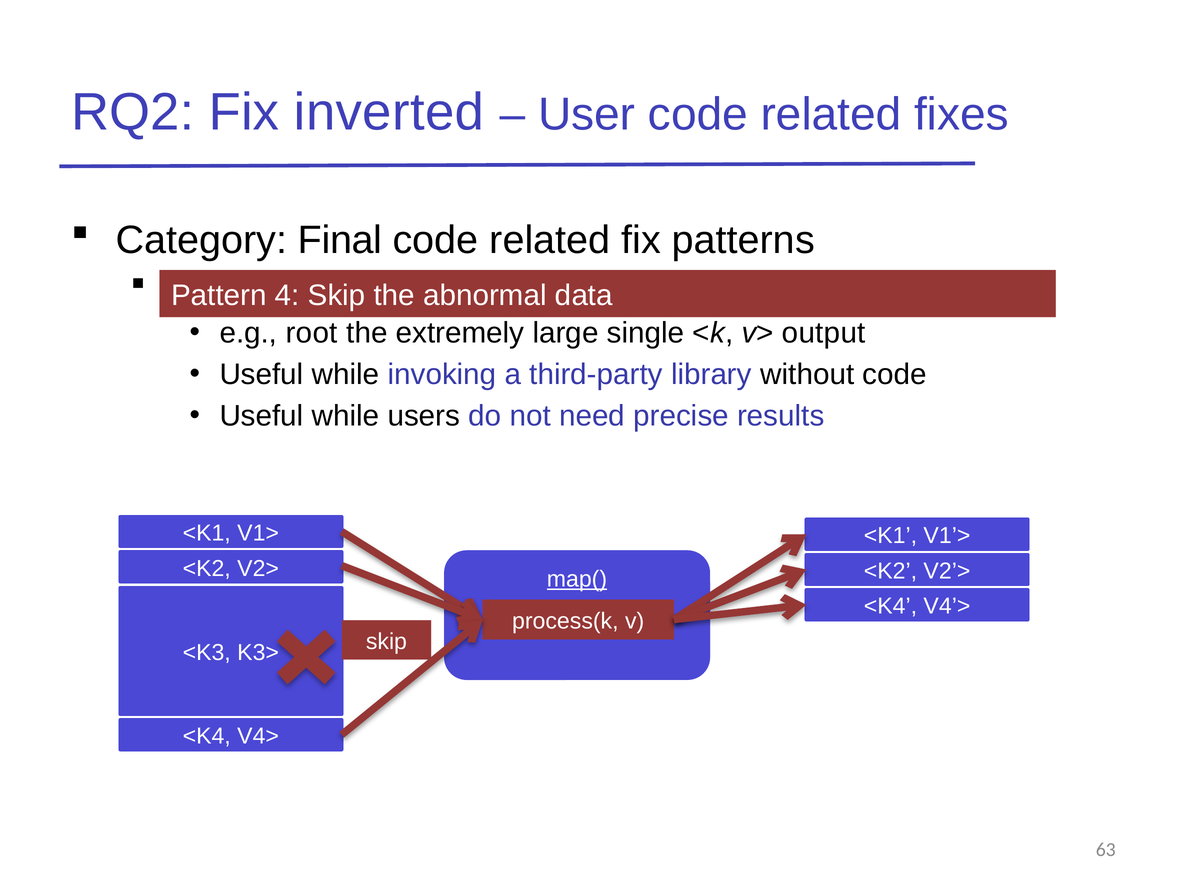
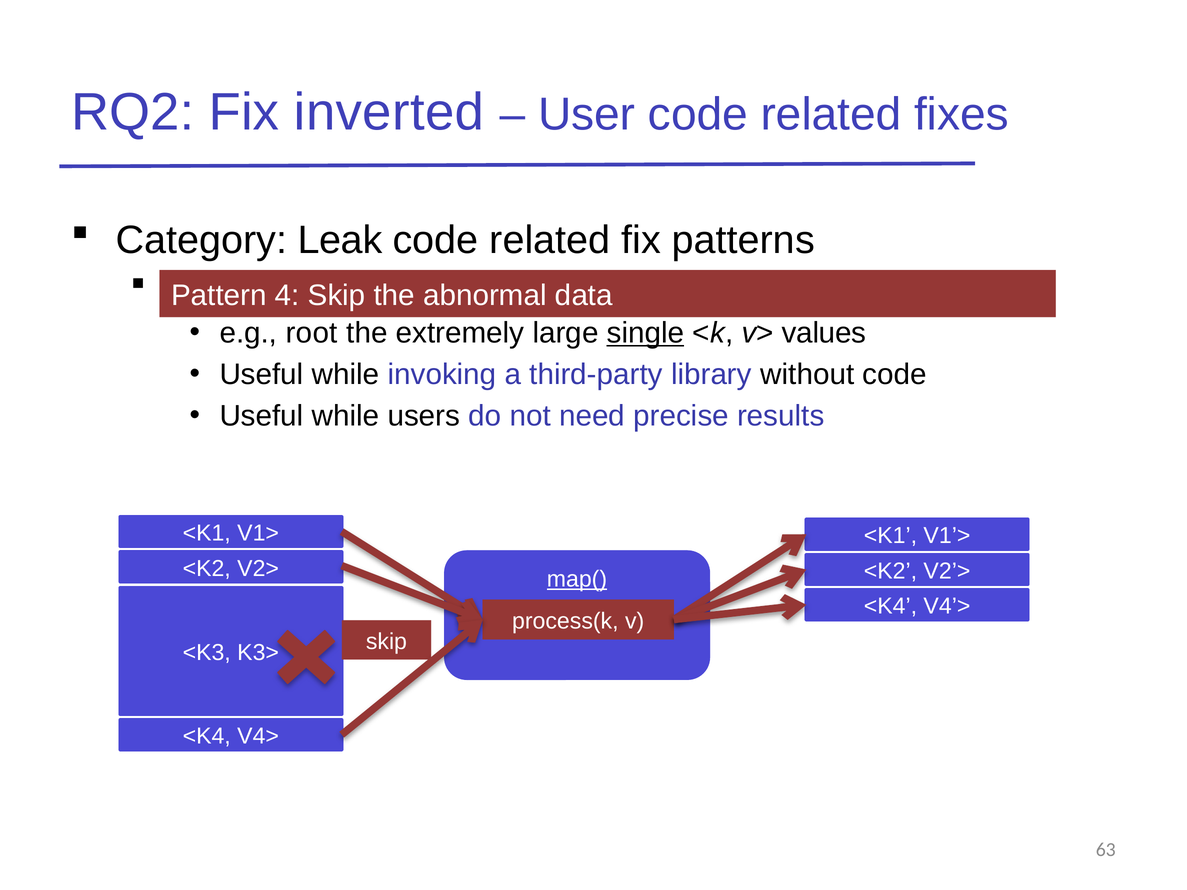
Final: Final -> Leak
single underline: none -> present
output: output -> values
